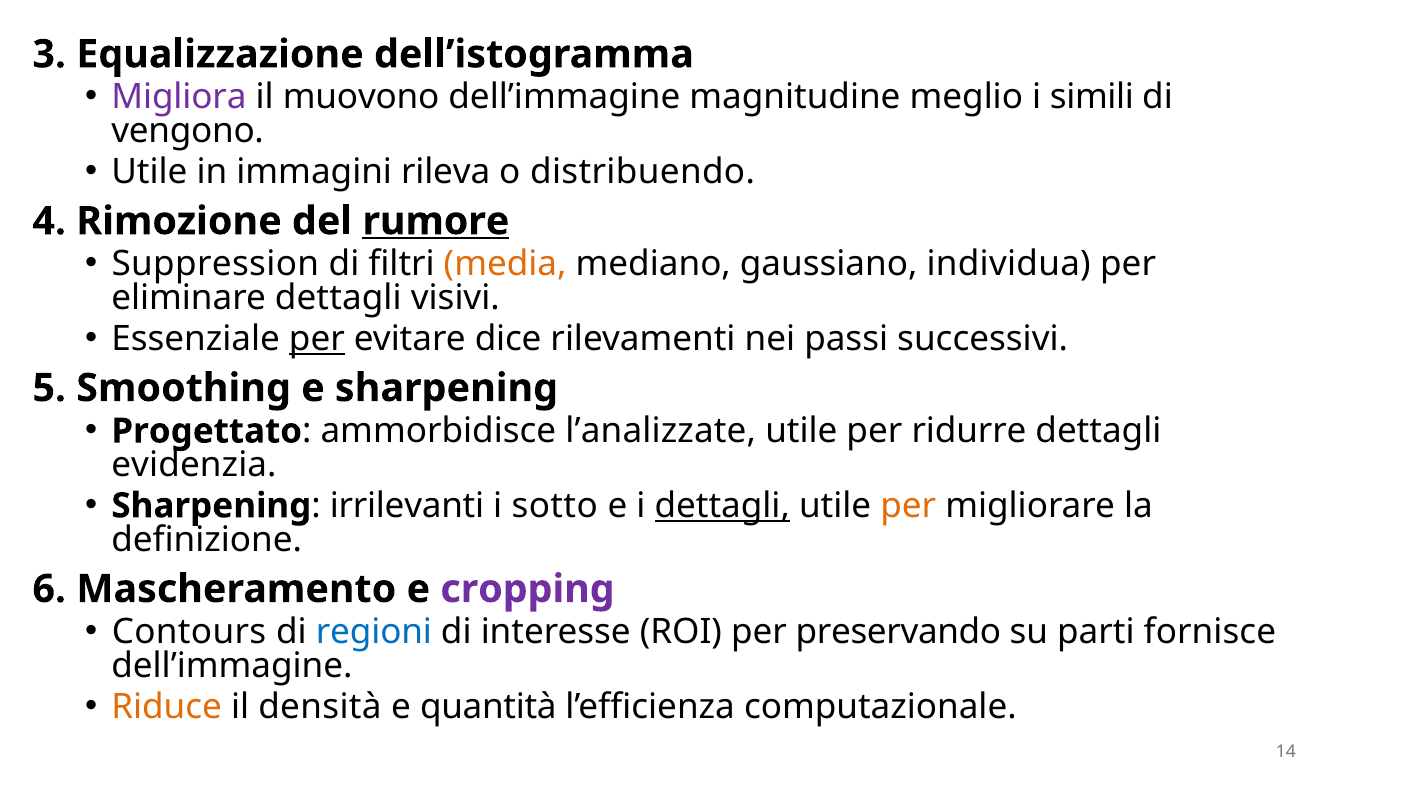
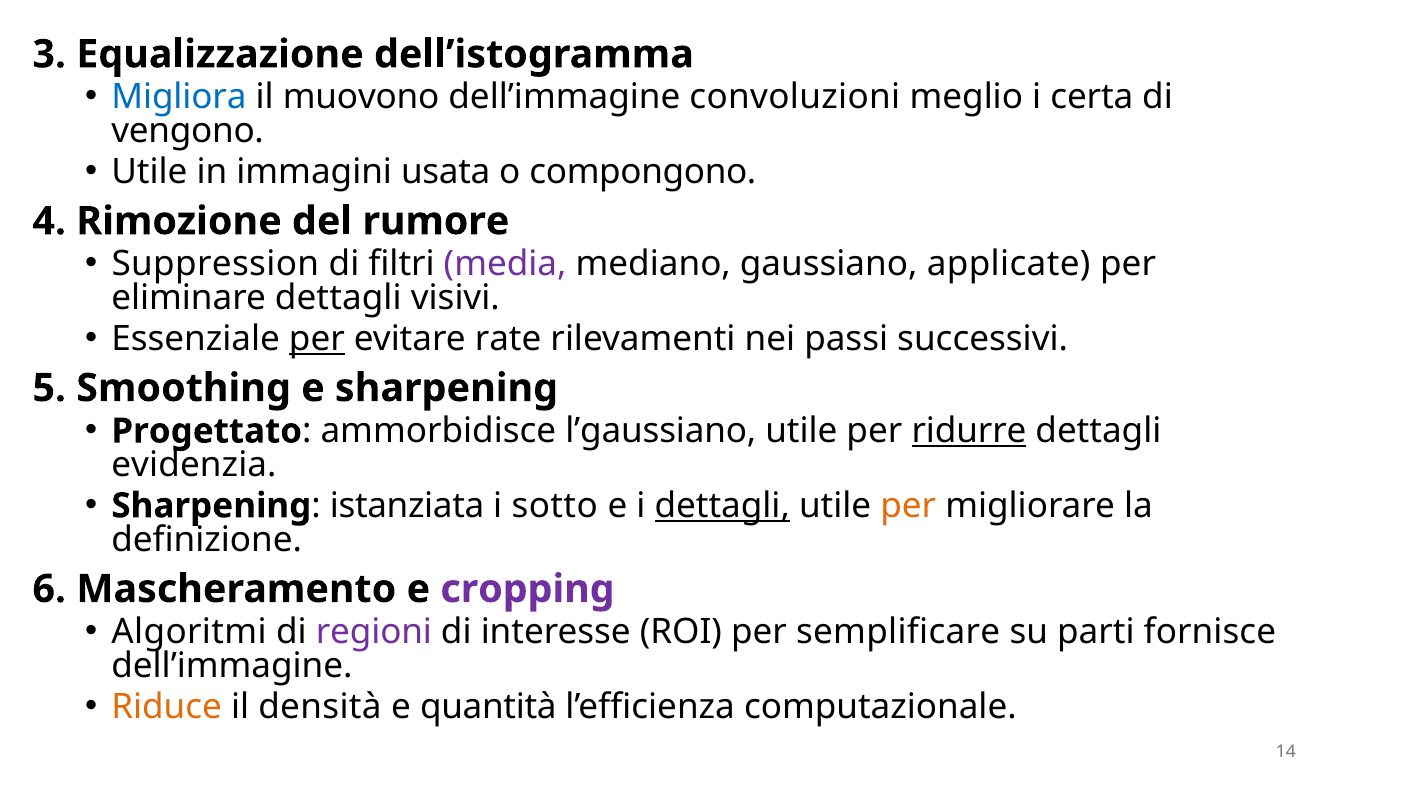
Migliora colour: purple -> blue
magnitudine: magnitudine -> convoluzioni
simili: simili -> certa
rileva: rileva -> usata
distribuendo: distribuendo -> compongono
rumore underline: present -> none
media colour: orange -> purple
individua: individua -> applicate
dice: dice -> rate
l’analizzate: l’analizzate -> l’gaussiano
ridurre underline: none -> present
irrilevanti: irrilevanti -> istanziata
Contours: Contours -> Algoritmi
regioni colour: blue -> purple
preservando: preservando -> semplificare
